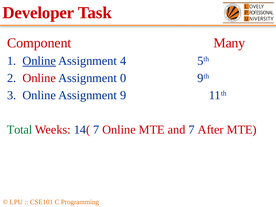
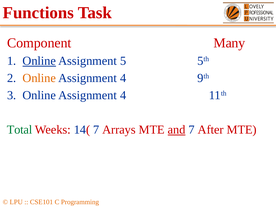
Developer: Developer -> Functions
4: 4 -> 5
Online at (39, 78) colour: red -> orange
0 at (123, 78): 0 -> 4
3 Online Assignment 9: 9 -> 4
7 Online: Online -> Arrays
and underline: none -> present
